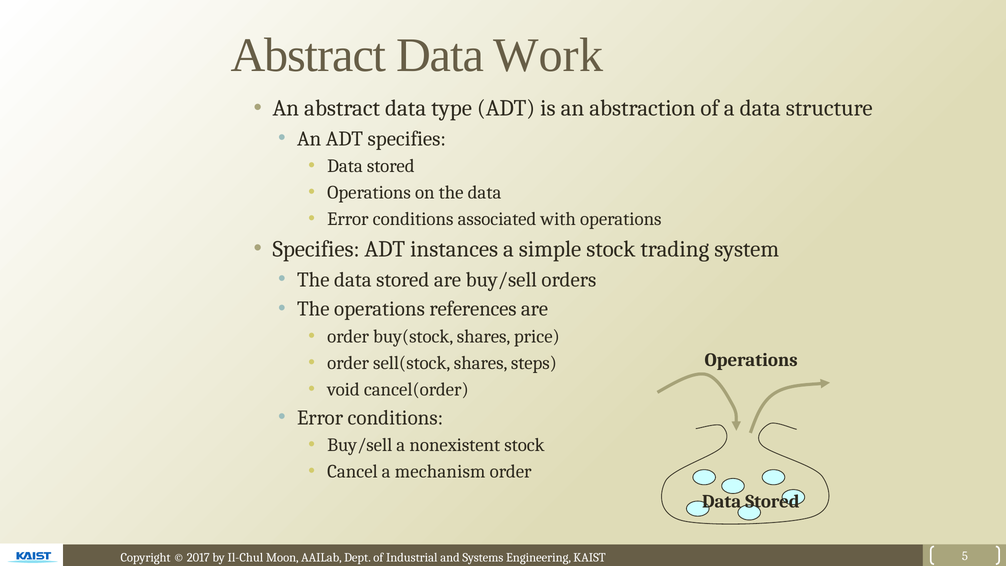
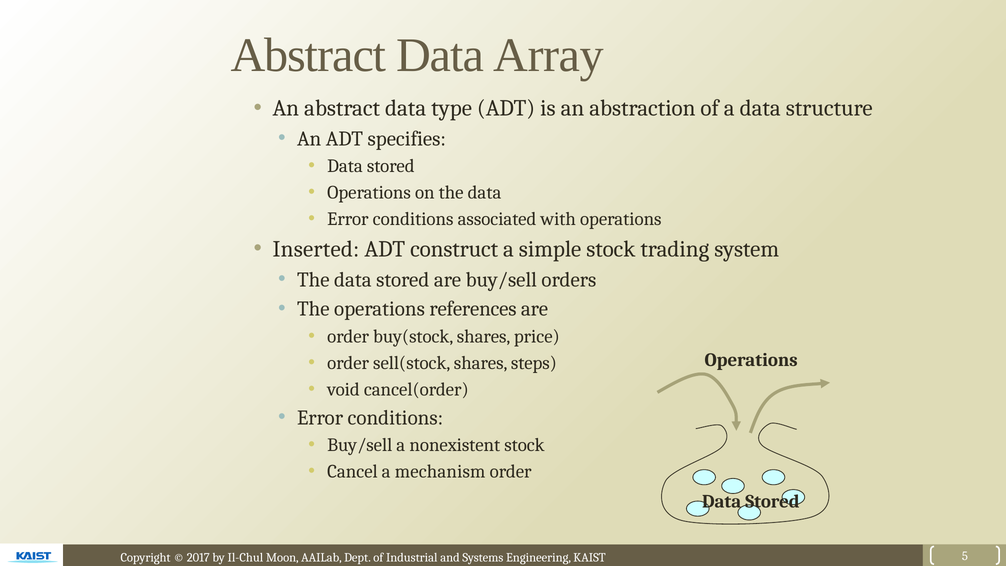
Work: Work -> Array
Specifies at (316, 249): Specifies -> Inserted
instances: instances -> construct
